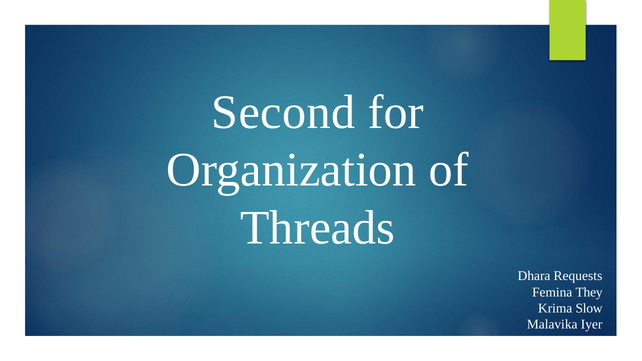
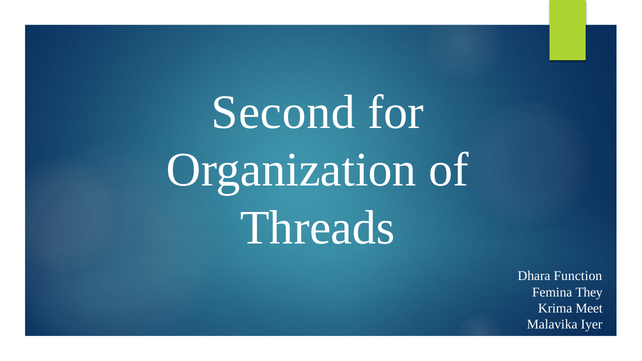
Requests: Requests -> Function
Slow: Slow -> Meet
